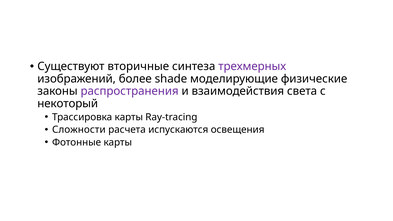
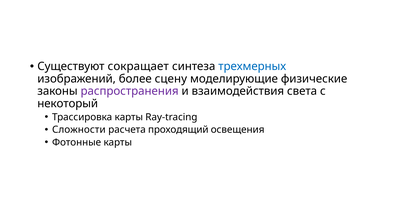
вторичные: вторичные -> сокращает
трехмерных colour: purple -> blue
shade: shade -> сцену
испускаются: испускаются -> проходящий
